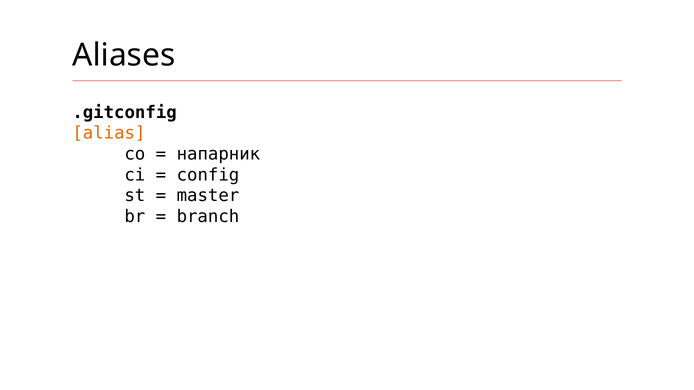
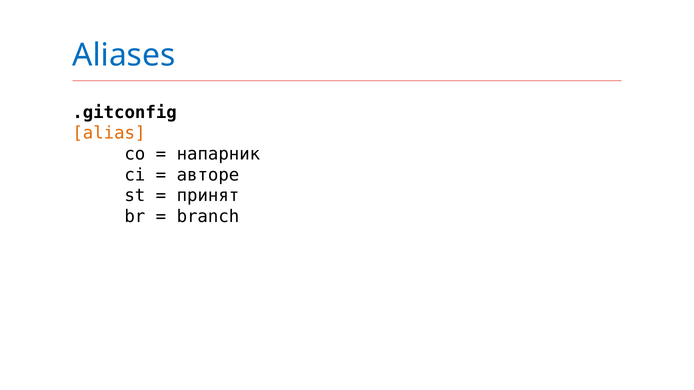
Aliases colour: black -> blue
config: config -> авторе
master: master -> принят
